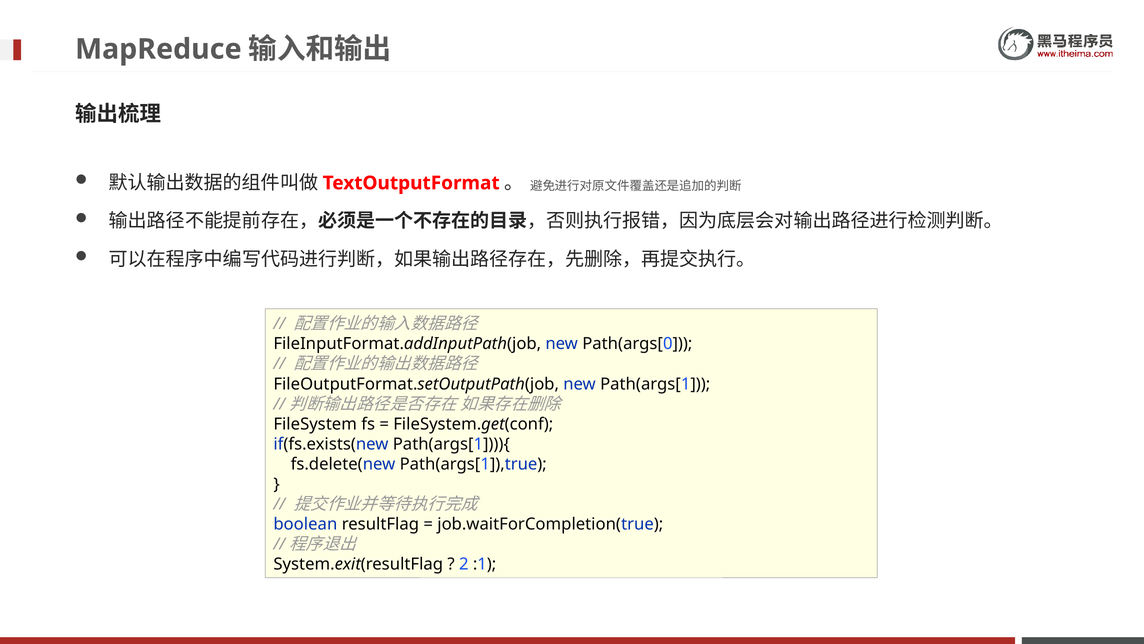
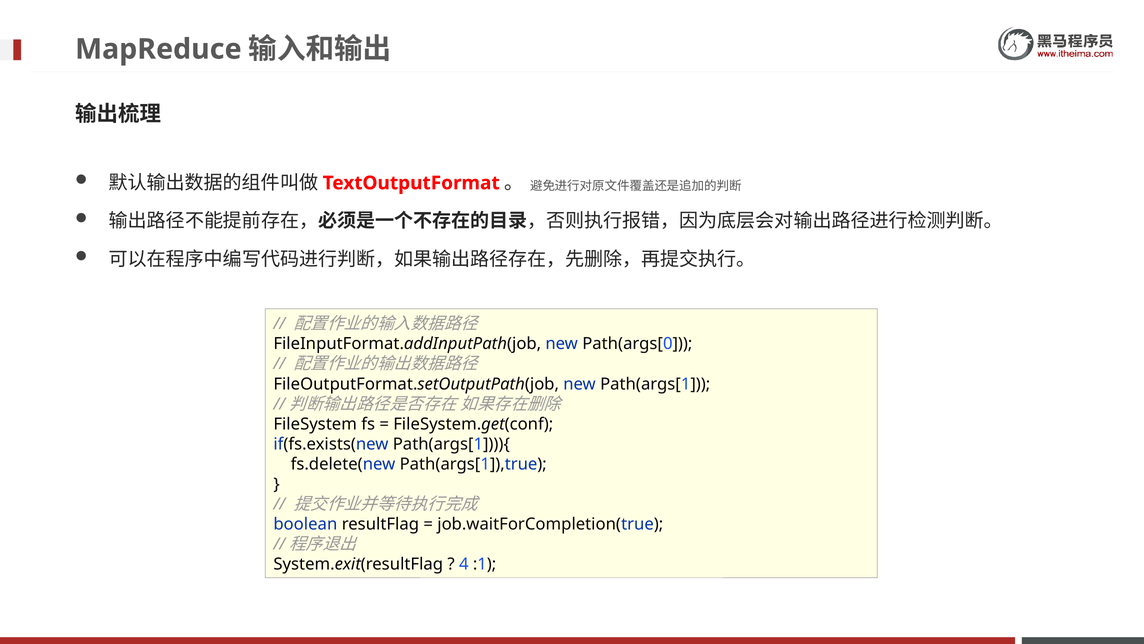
2: 2 -> 4
